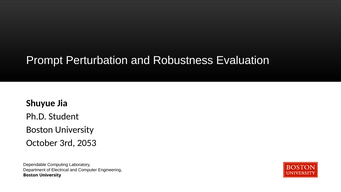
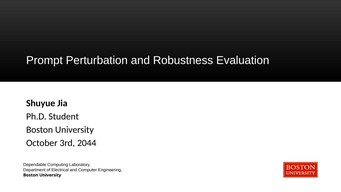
2053: 2053 -> 2044
